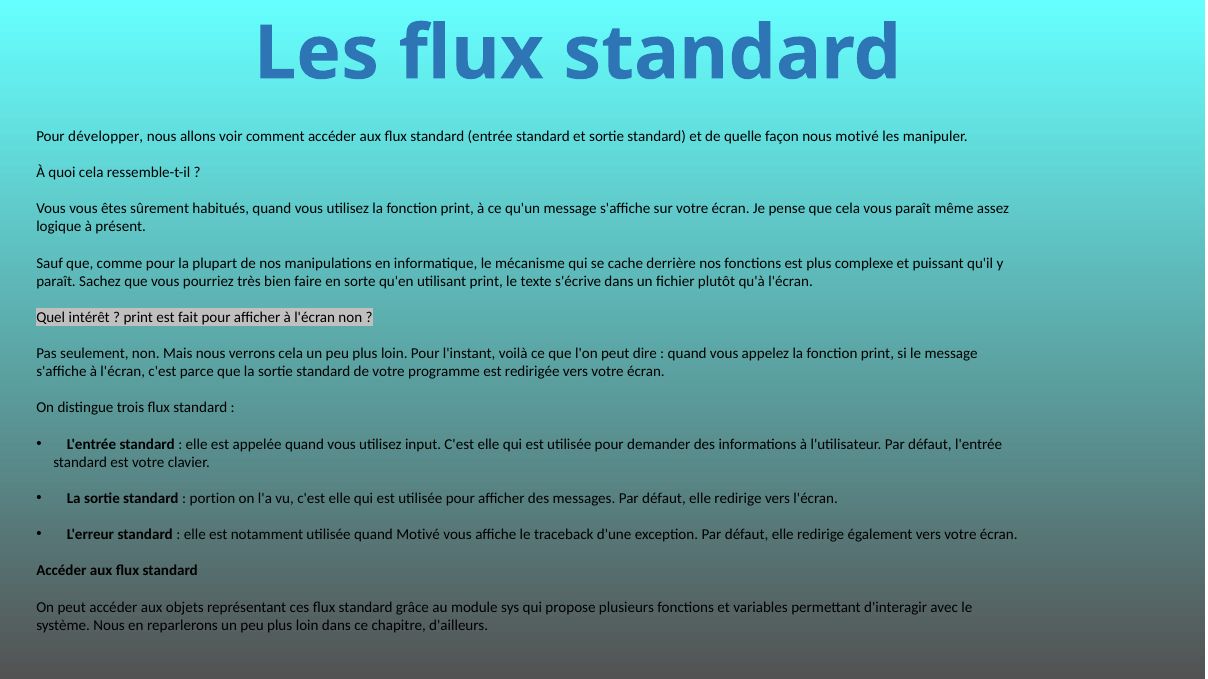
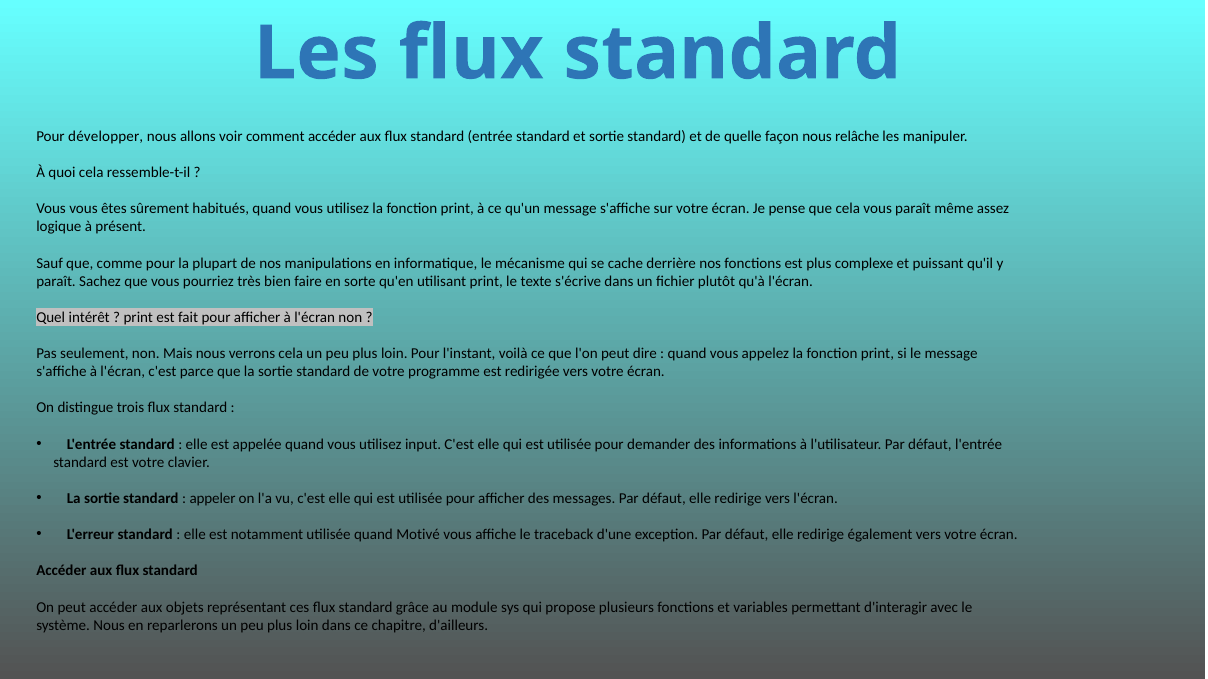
nous motivé: motivé -> relâche
portion: portion -> appeler
